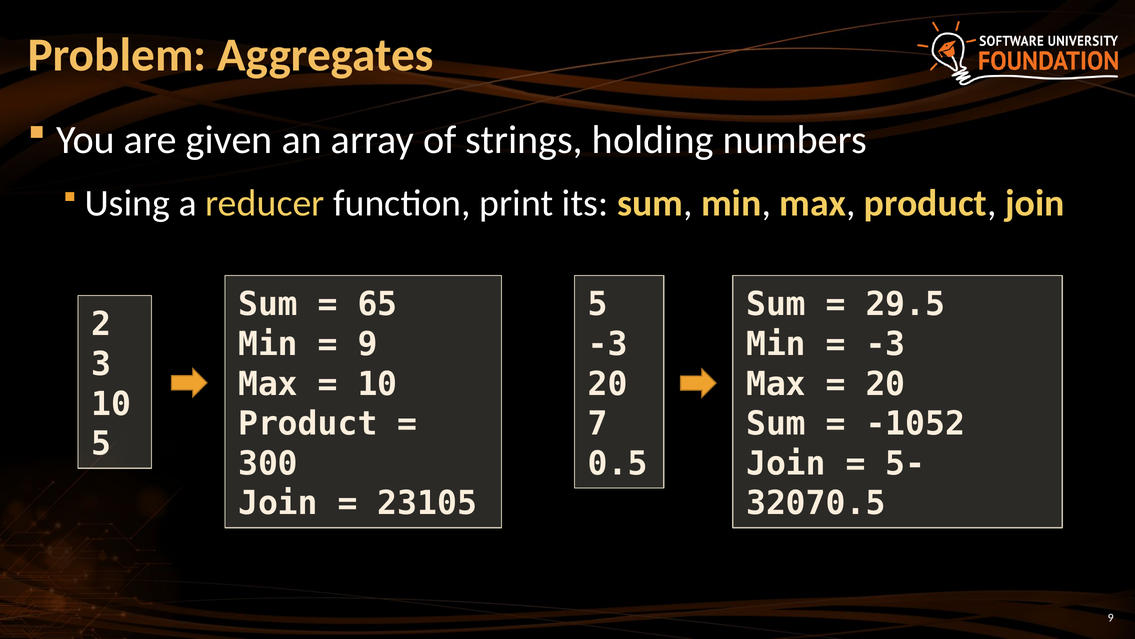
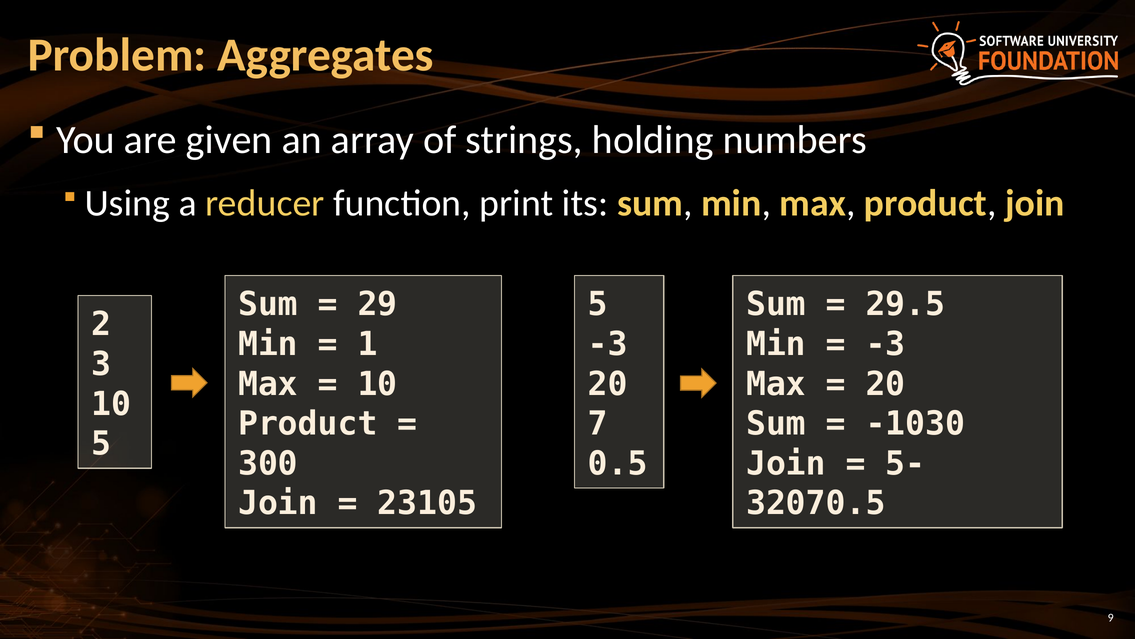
65: 65 -> 29
9 at (368, 344): 9 -> 1
-1052: -1052 -> -1030
